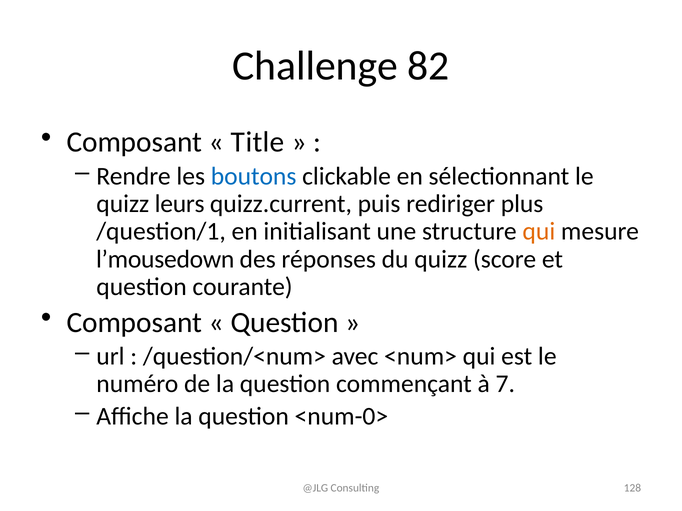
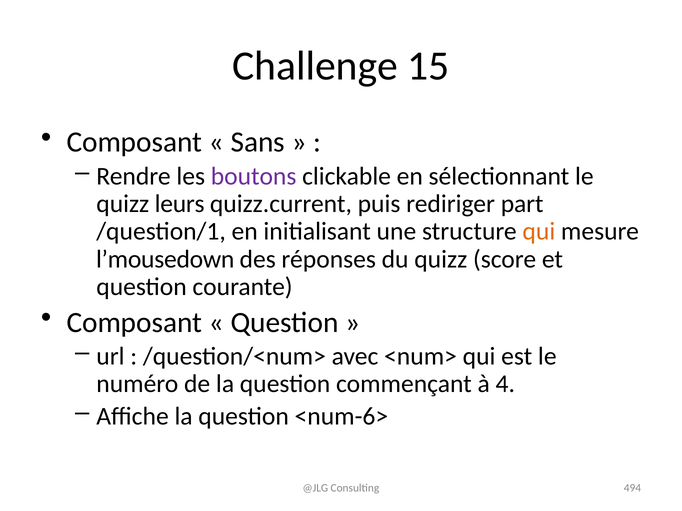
82: 82 -> 15
Title: Title -> Sans
boutons colour: blue -> purple
plus: plus -> part
7: 7 -> 4
<num-0>: <num-0> -> <num-6>
128: 128 -> 494
